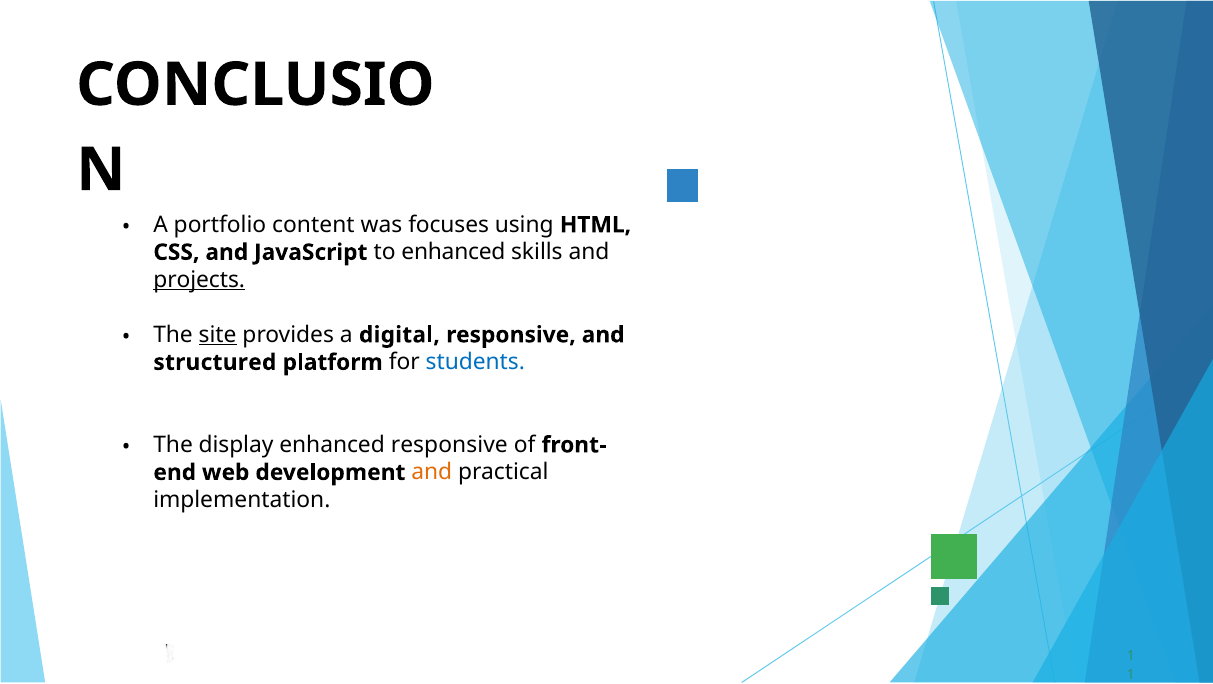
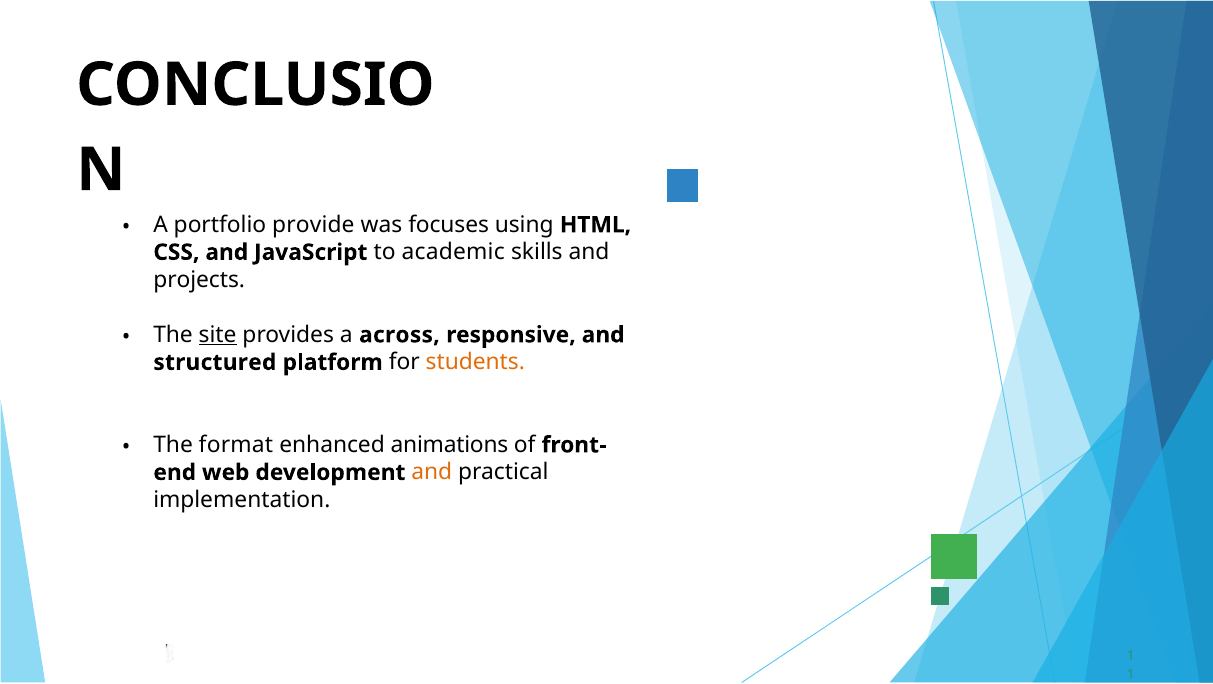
content: content -> provide
to enhanced: enhanced -> academic
projects underline: present -> none
digital: digital -> across
students colour: blue -> orange
display: display -> format
enhanced responsive: responsive -> animations
